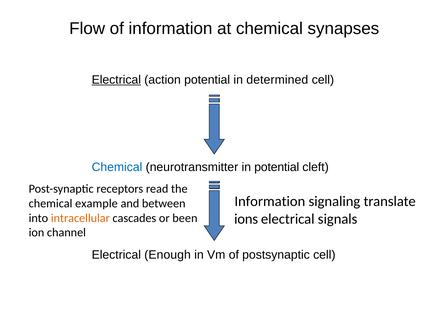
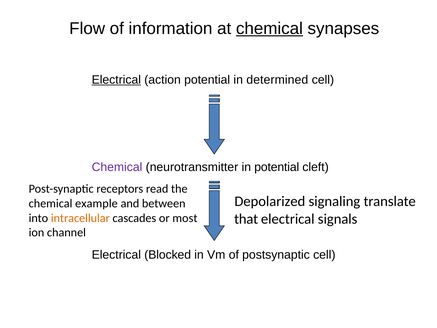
chemical at (269, 29) underline: none -> present
Chemical at (117, 167) colour: blue -> purple
Information at (270, 201): Information -> Depolarized
ions: ions -> that
been: been -> most
Enough: Enough -> Blocked
